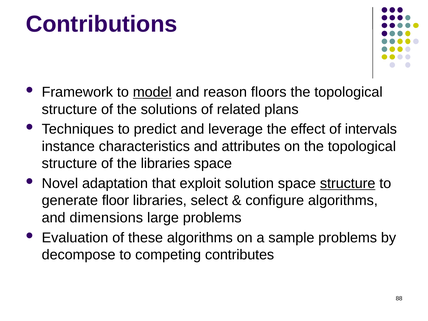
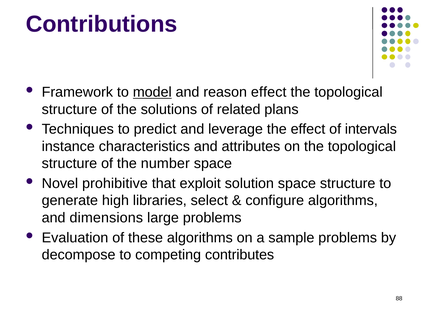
reason floors: floors -> effect
the libraries: libraries -> number
adaptation: adaptation -> prohibitive
structure at (348, 183) underline: present -> none
floor: floor -> high
